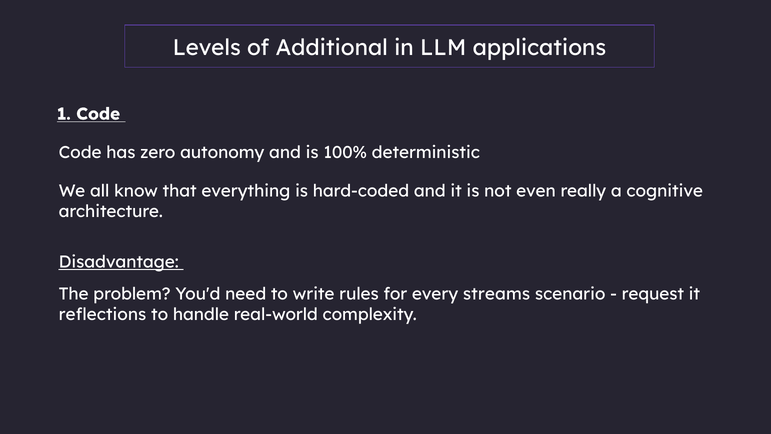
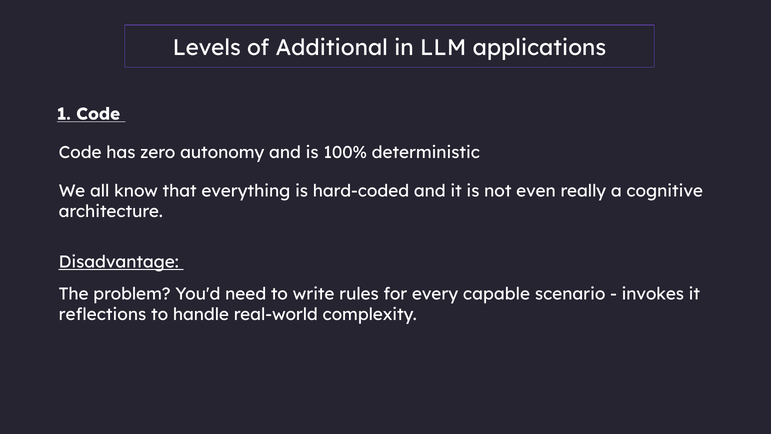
streams: streams -> capable
request: request -> invokes
